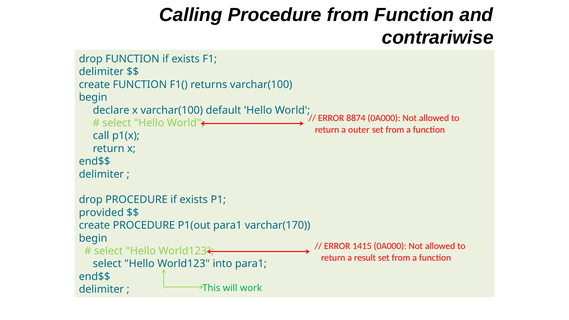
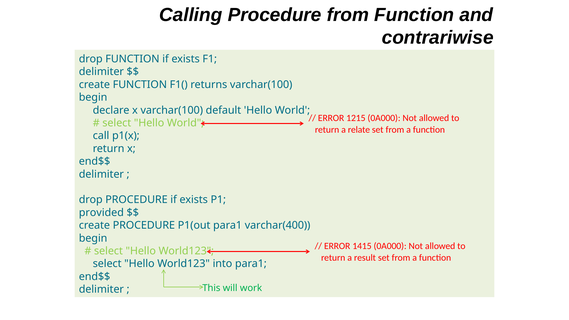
8874: 8874 -> 1215
outer: outer -> relate
varchar(170: varchar(170 -> varchar(400
